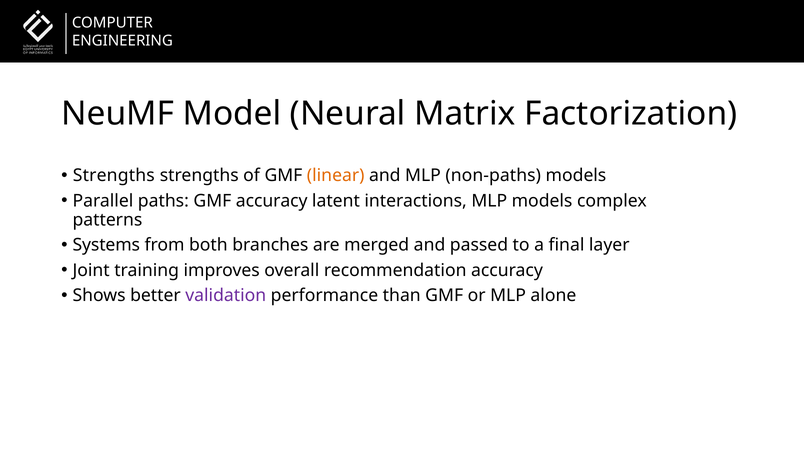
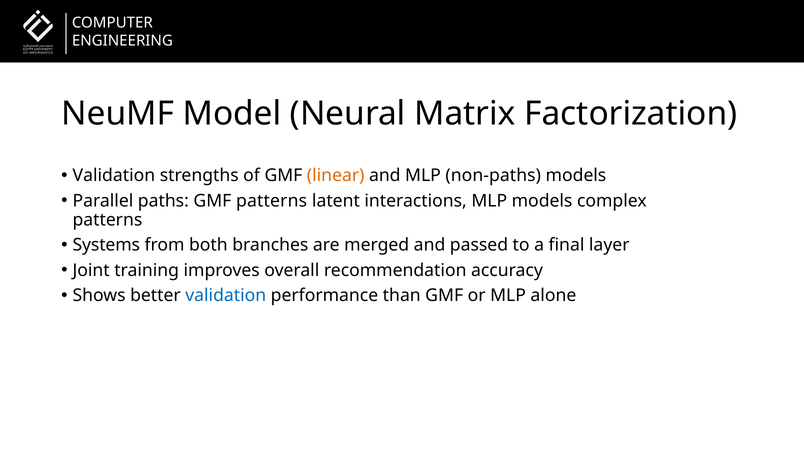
Strengths at (114, 176): Strengths -> Validation
GMF accuracy: accuracy -> patterns
validation at (226, 296) colour: purple -> blue
